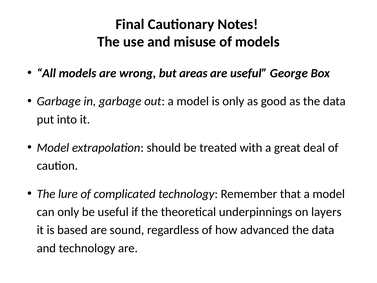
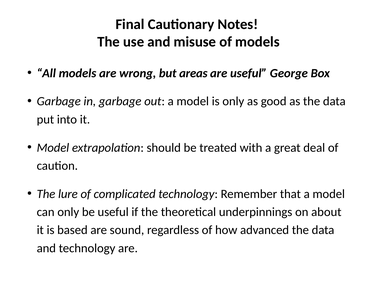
layers: layers -> about
